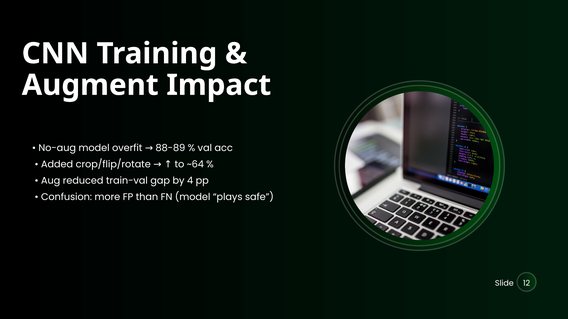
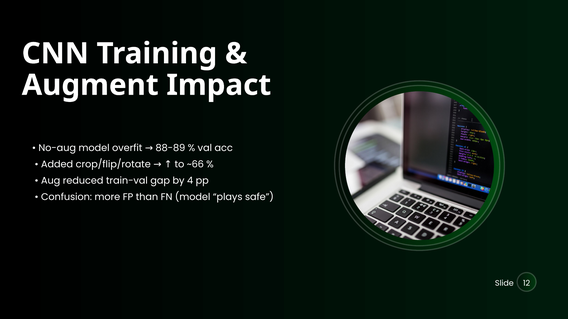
~64: ~64 -> ~66
